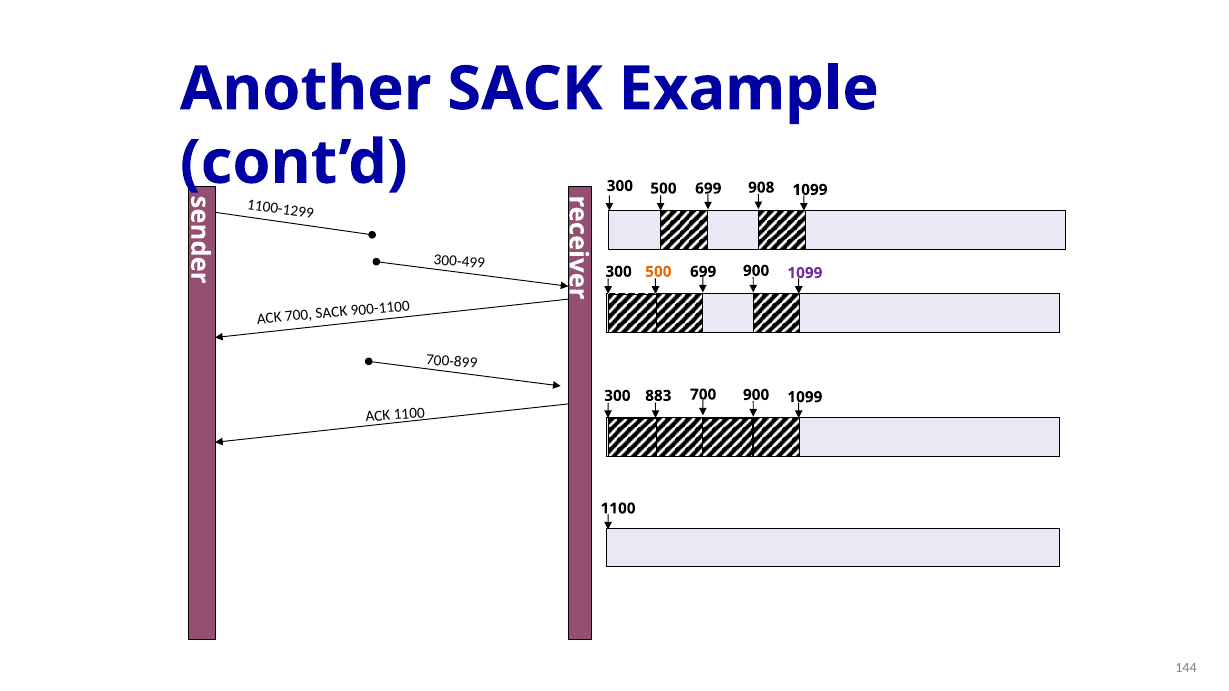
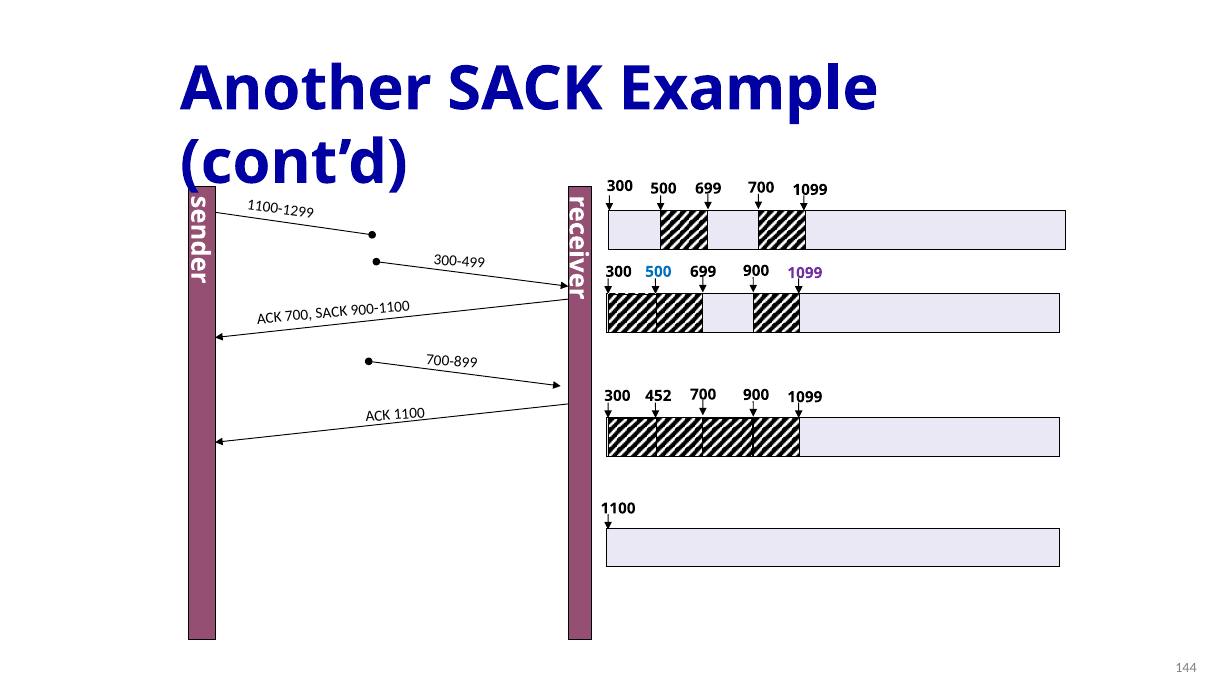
500 908: 908 -> 700
500 at (658, 272) colour: orange -> blue
883: 883 -> 452
